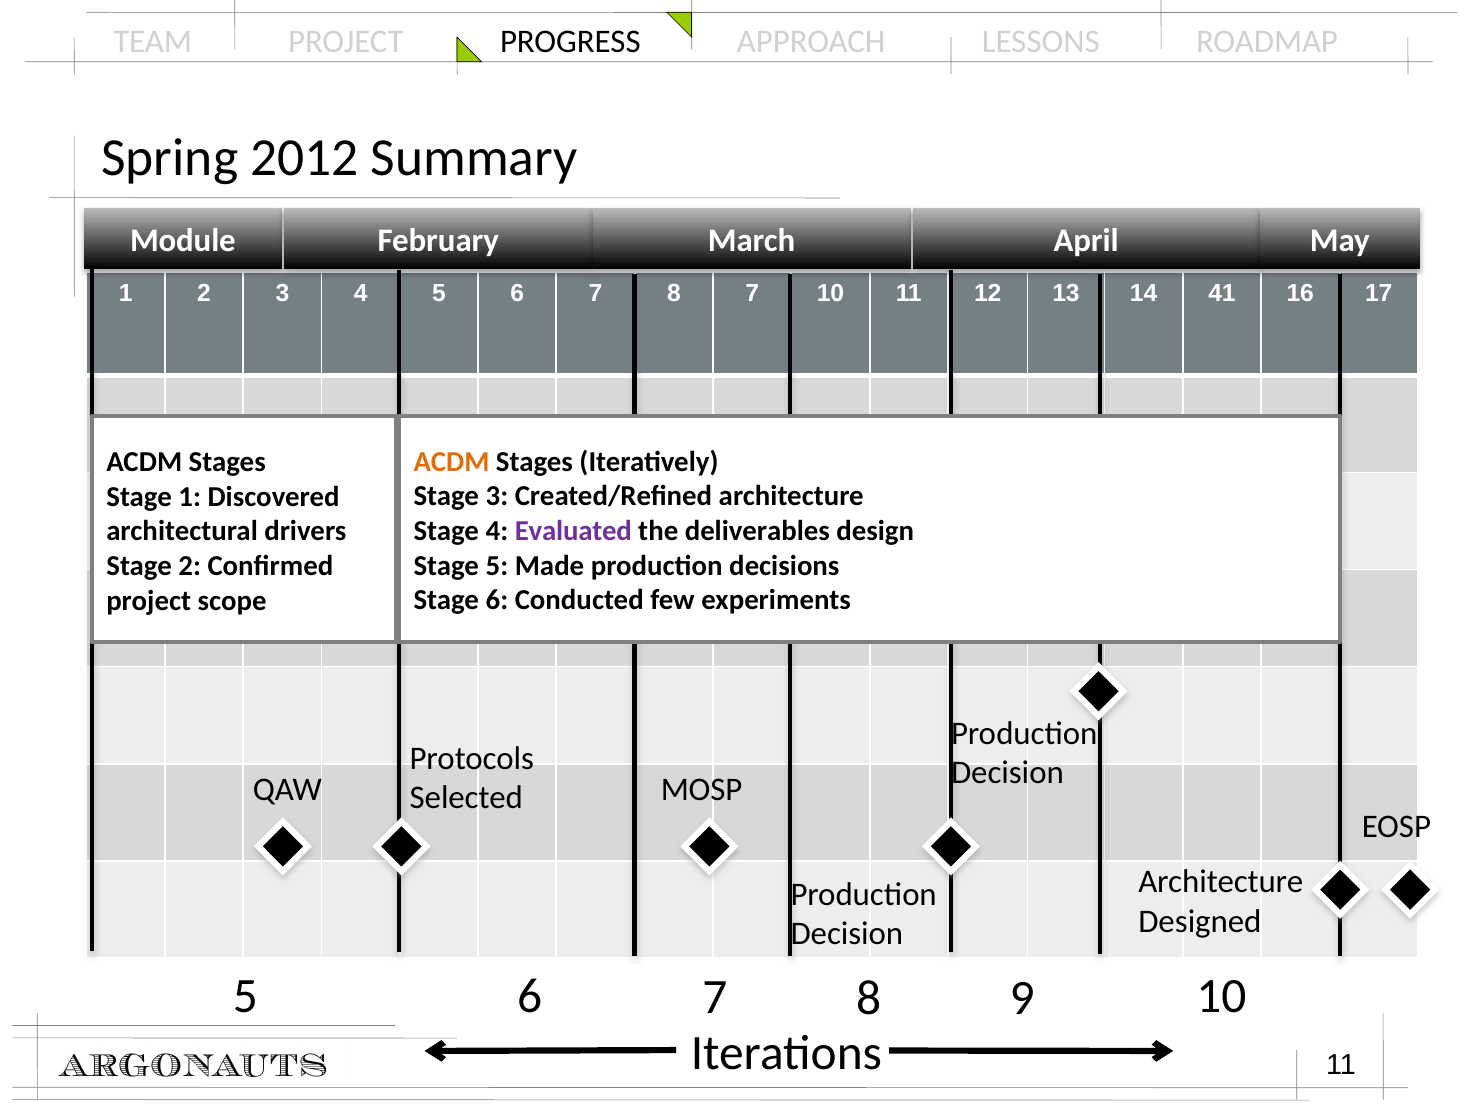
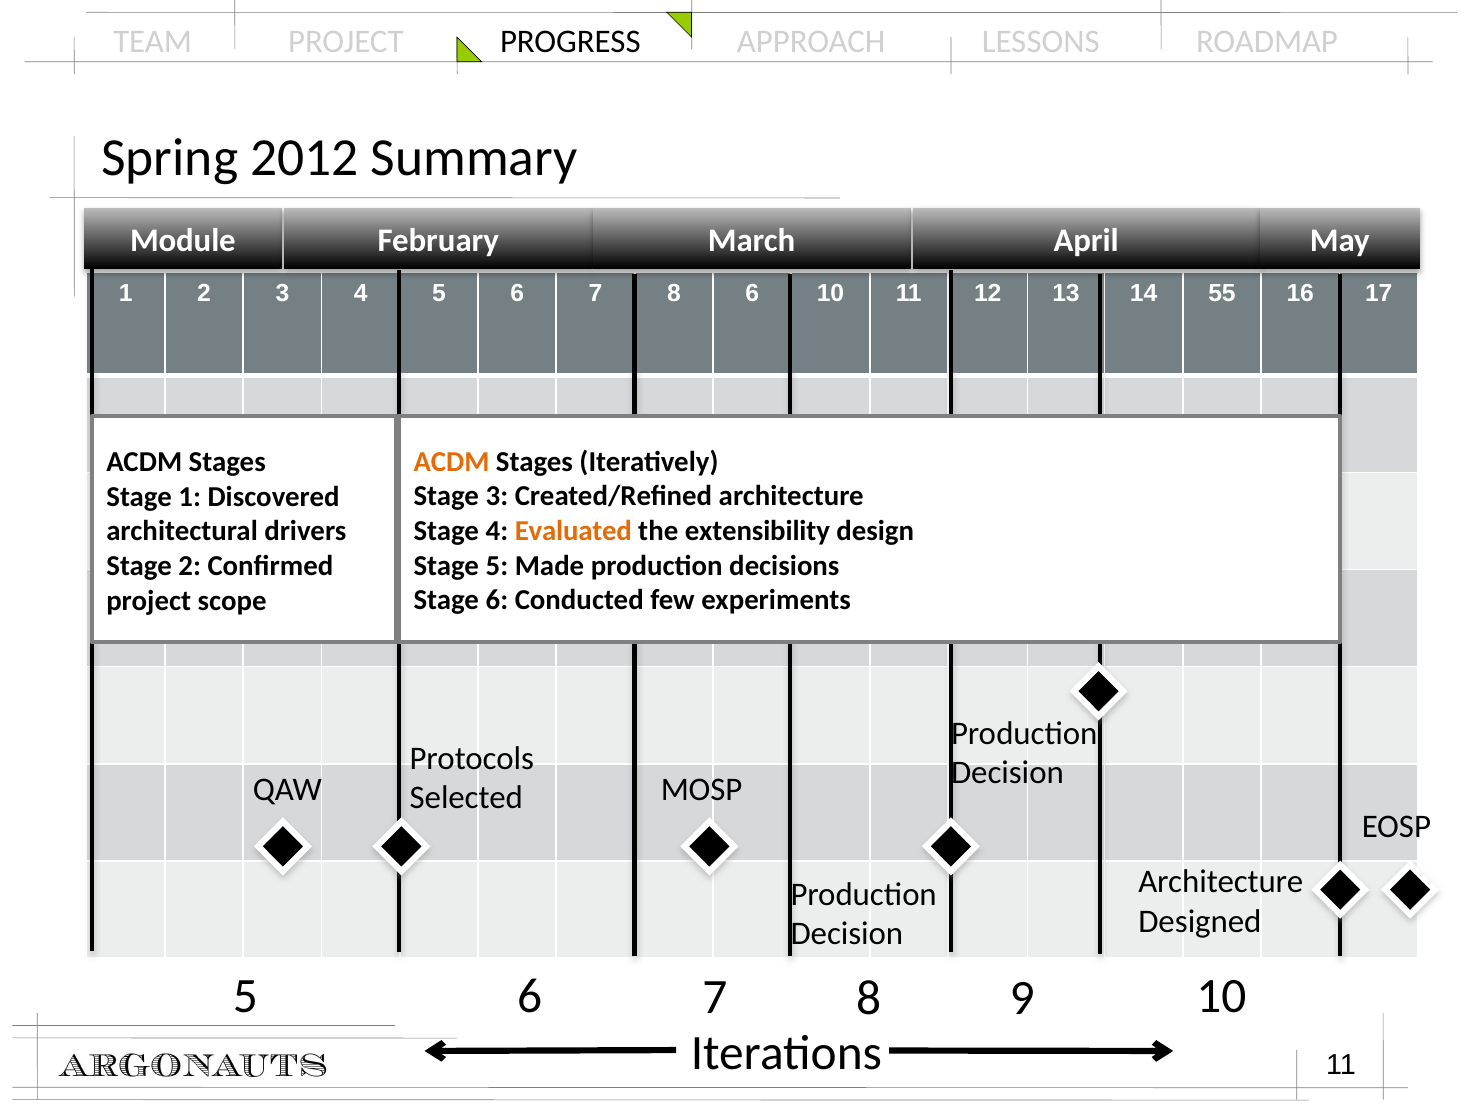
8 7: 7 -> 6
41: 41 -> 55
Evaluated colour: purple -> orange
deliverables: deliverables -> extensibility
